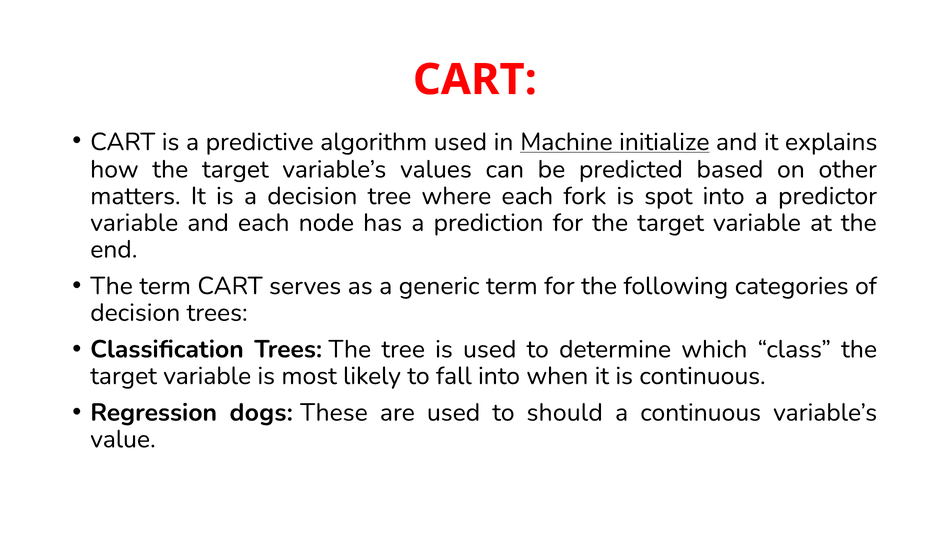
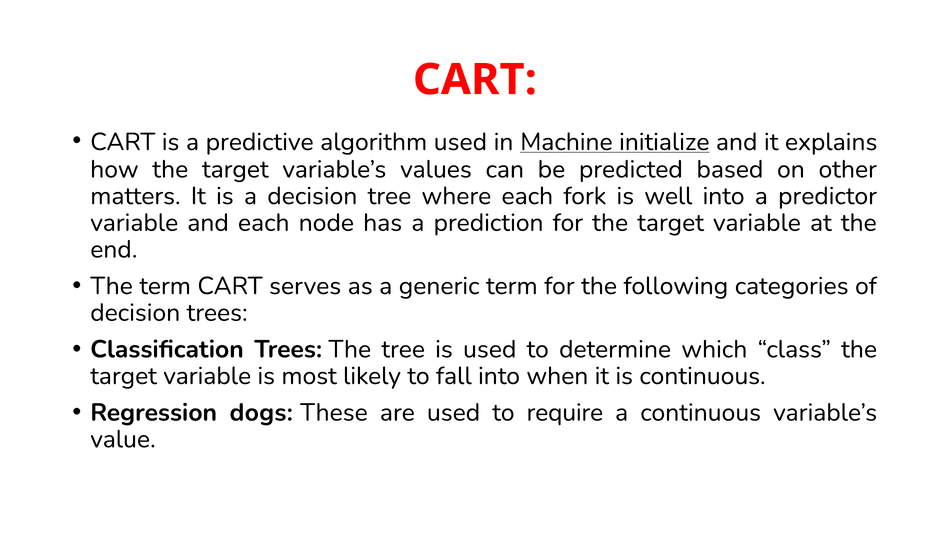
spot: spot -> well
should: should -> require
